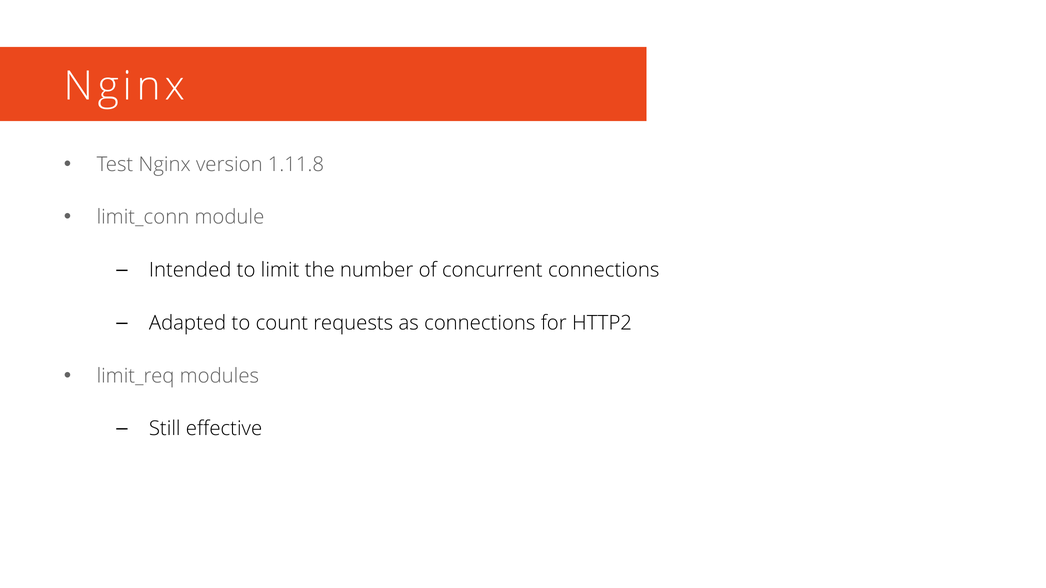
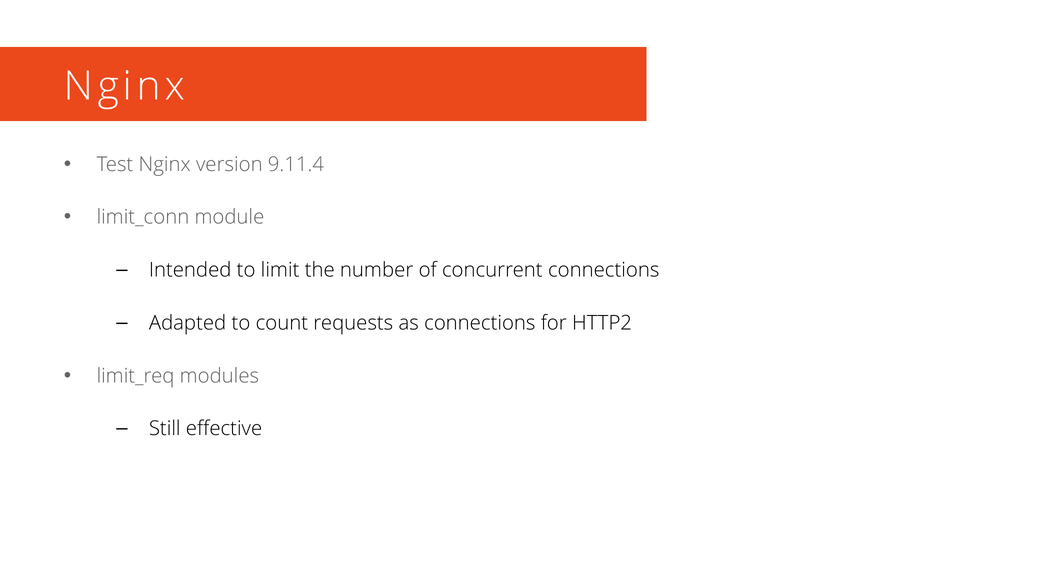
1.11.8: 1.11.8 -> 9.11.4
